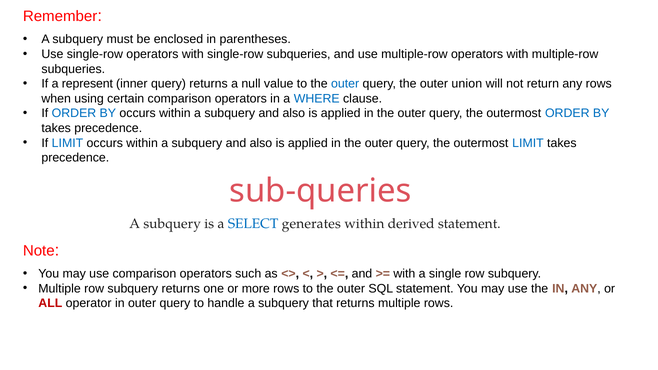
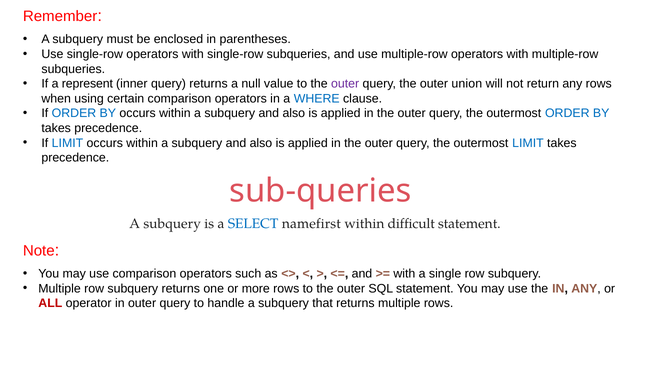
outer at (345, 84) colour: blue -> purple
generates: generates -> namefirst
derived: derived -> difficult
